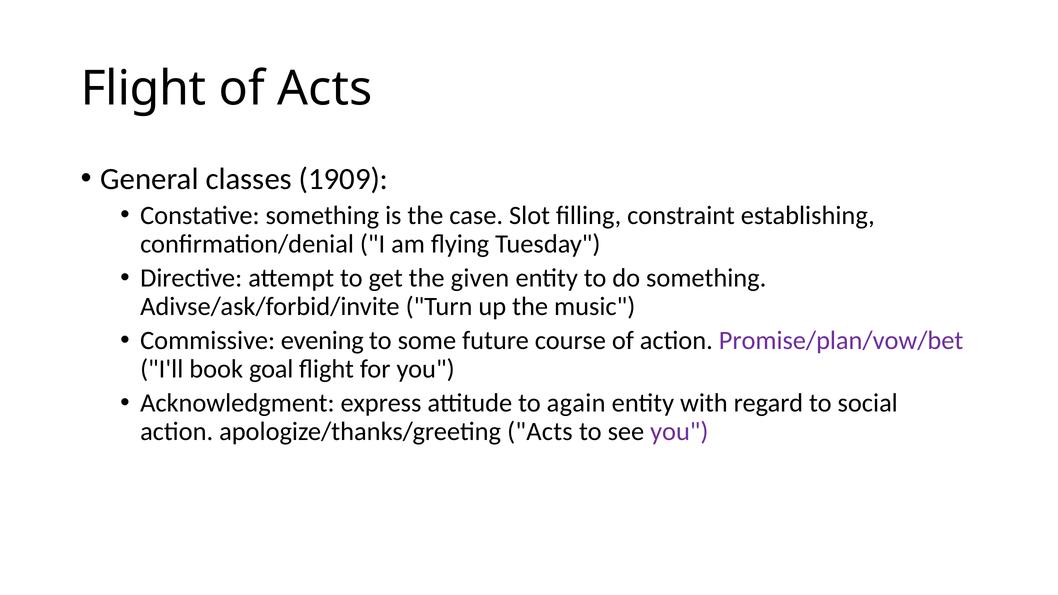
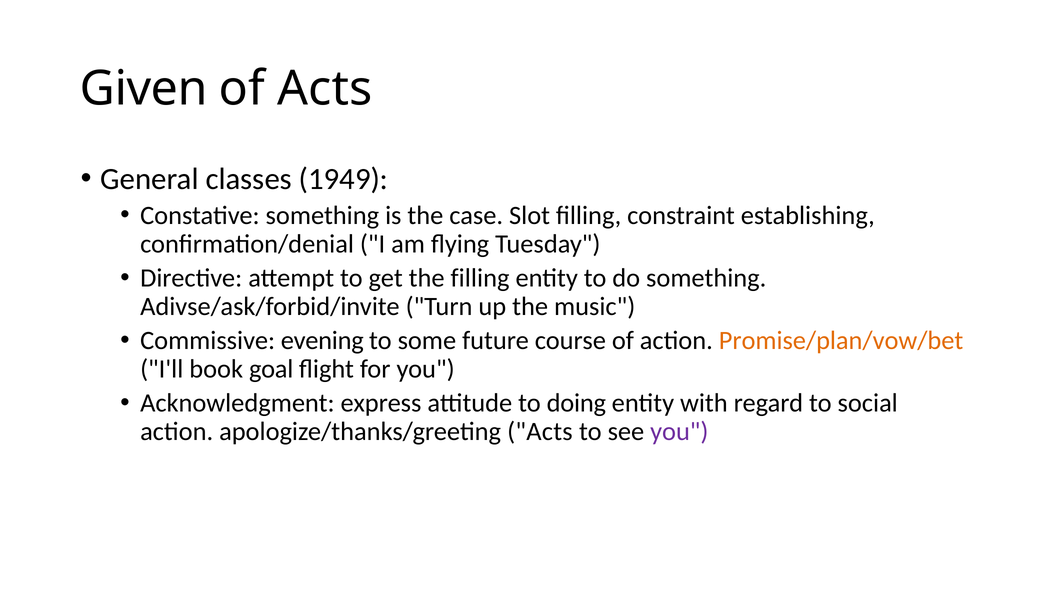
Flight at (144, 89): Flight -> Given
1909: 1909 -> 1949
the given: given -> filling
Promise/plan/vow/bet colour: purple -> orange
again: again -> doing
